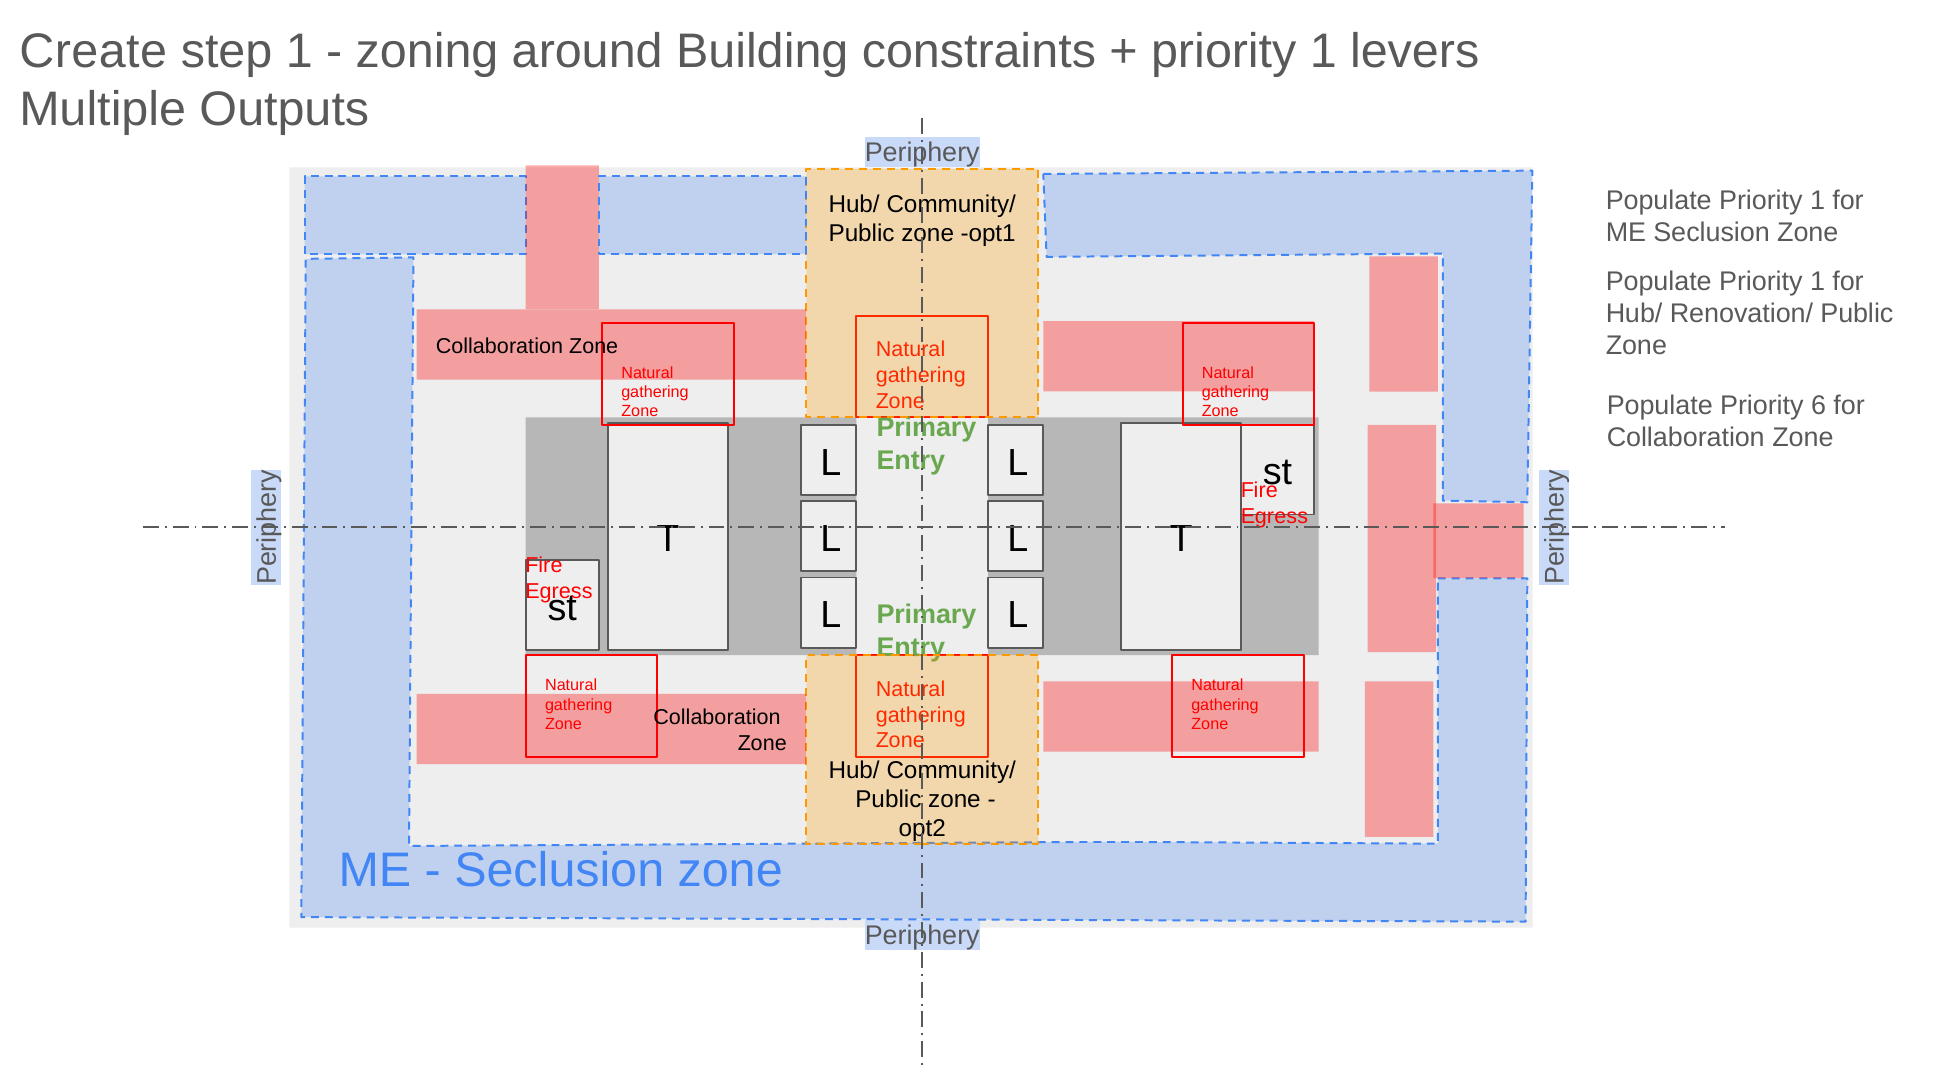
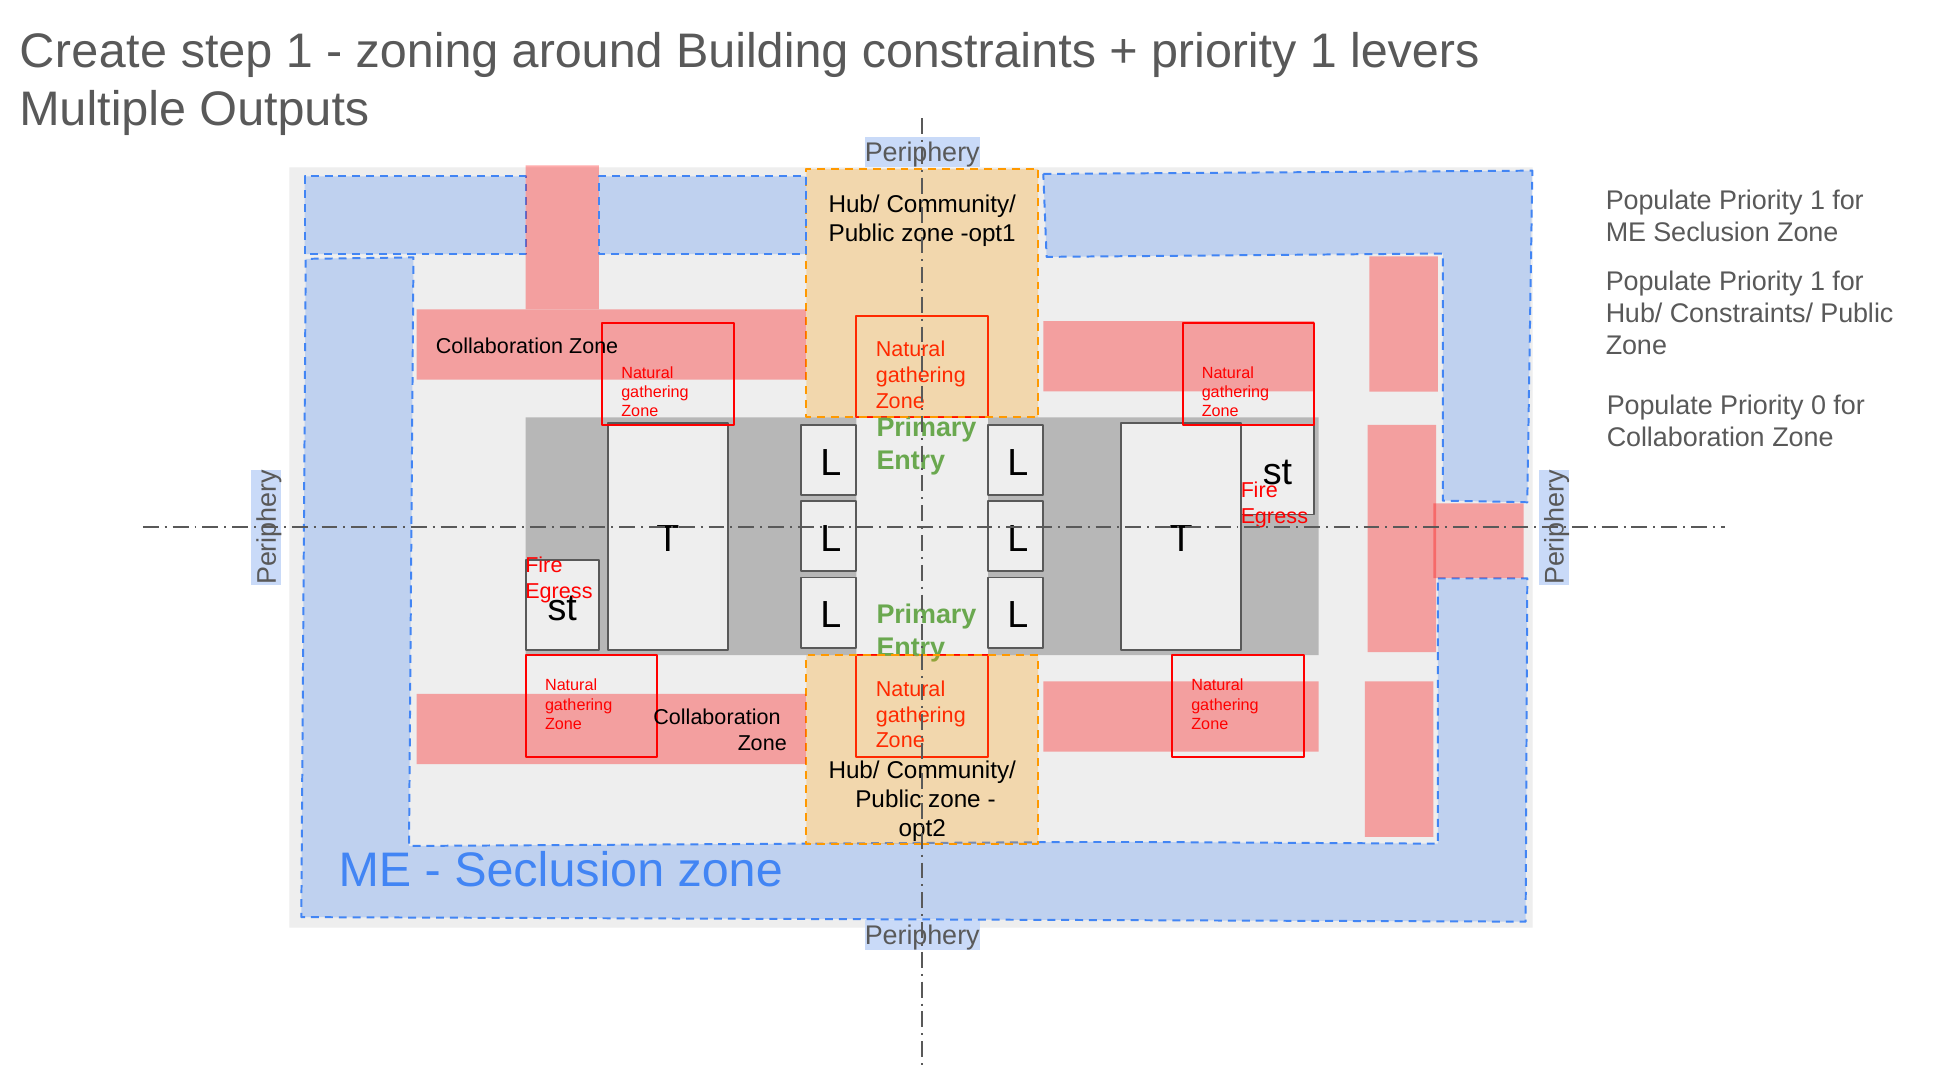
Renovation/: Renovation/ -> Constraints/
6: 6 -> 0
